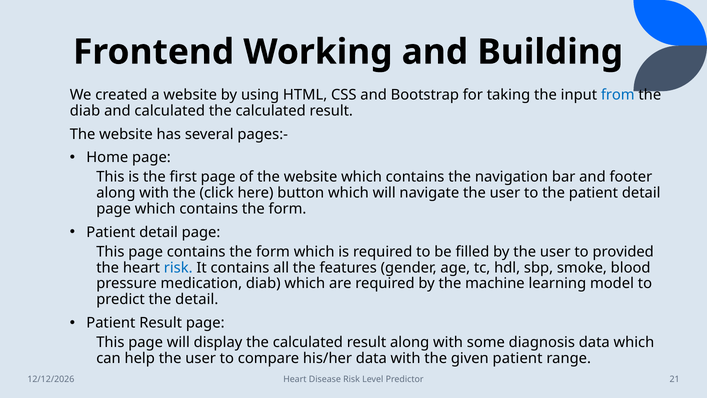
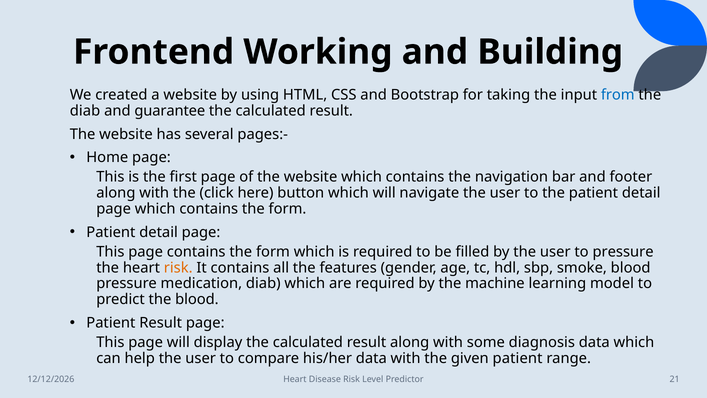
and calculated: calculated -> guarantee
to provided: provided -> pressure
risk at (178, 267) colour: blue -> orange
the detail: detail -> blood
